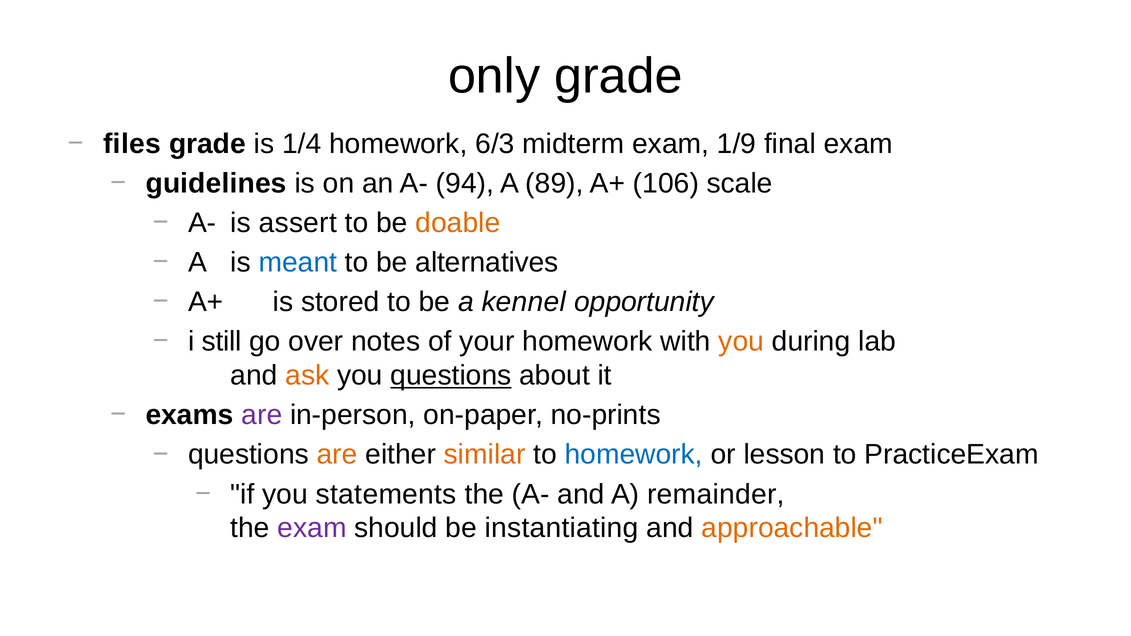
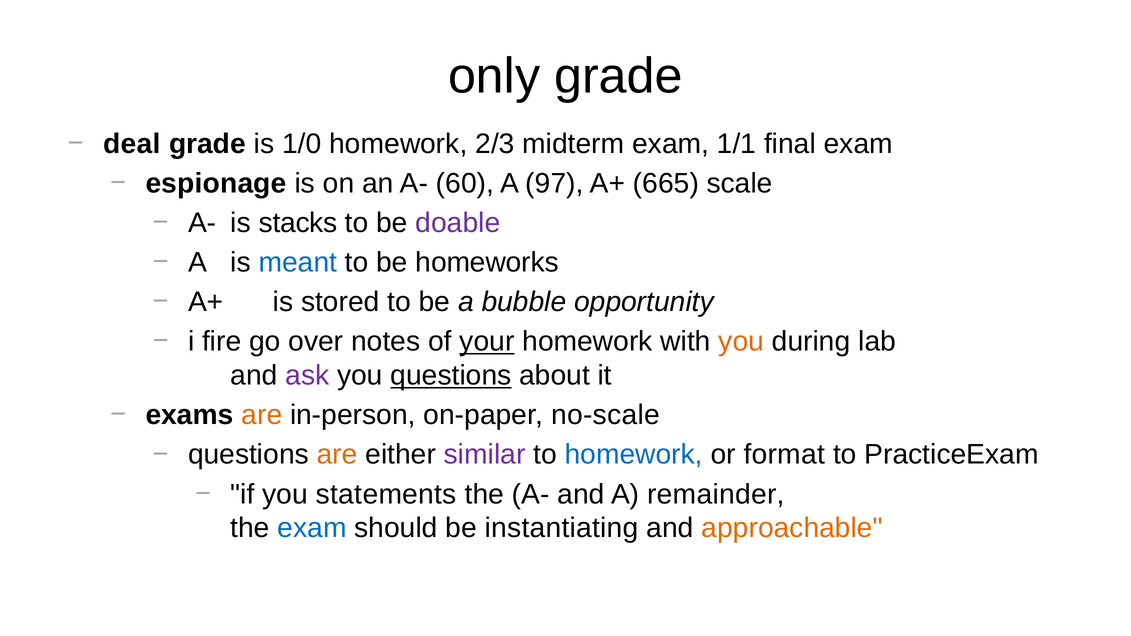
files: files -> deal
1/4: 1/4 -> 1/0
6/3: 6/3 -> 2/3
1/9: 1/9 -> 1/1
guidelines: guidelines -> espionage
94: 94 -> 60
89: 89 -> 97
106: 106 -> 665
assert: assert -> stacks
doable colour: orange -> purple
alternatives: alternatives -> homeworks
kennel: kennel -> bubble
still: still -> fire
your underline: none -> present
ask colour: orange -> purple
are at (262, 415) colour: purple -> orange
no-prints: no-prints -> no-scale
similar colour: orange -> purple
lesson: lesson -> format
exam at (312, 528) colour: purple -> blue
